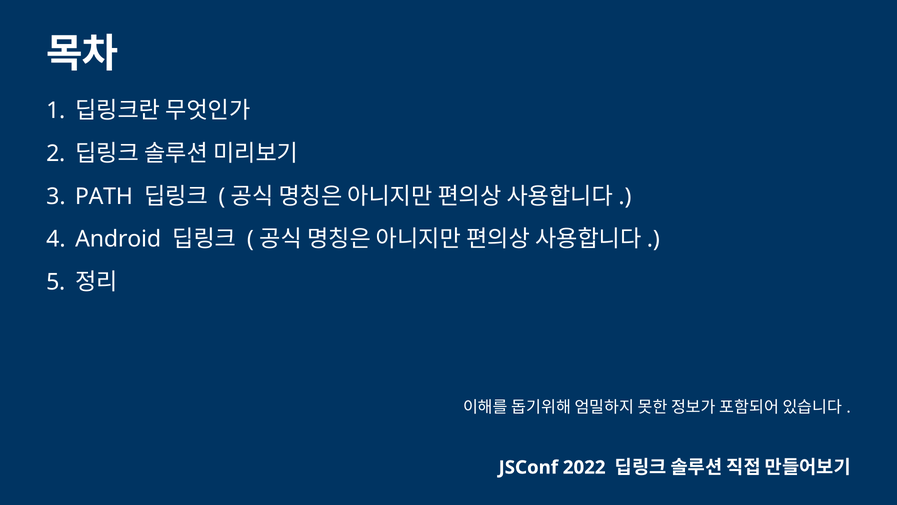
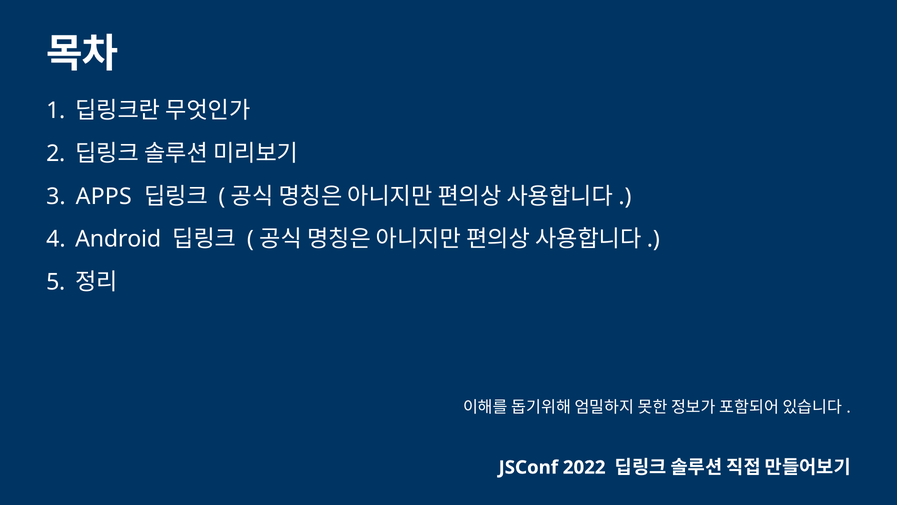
PATH: PATH -> APPS
